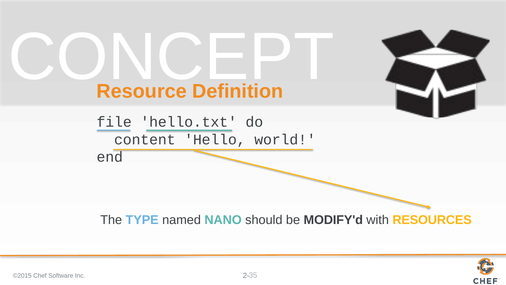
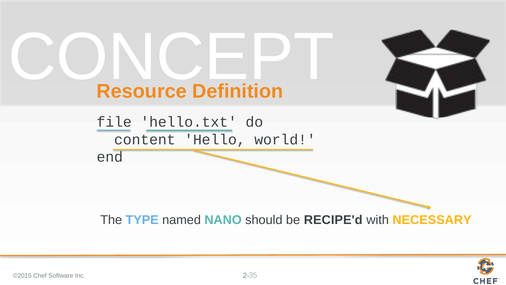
MODIFY'd: MODIFY'd -> RECIPE'd
RESOURCES: RESOURCES -> NECESSARY
